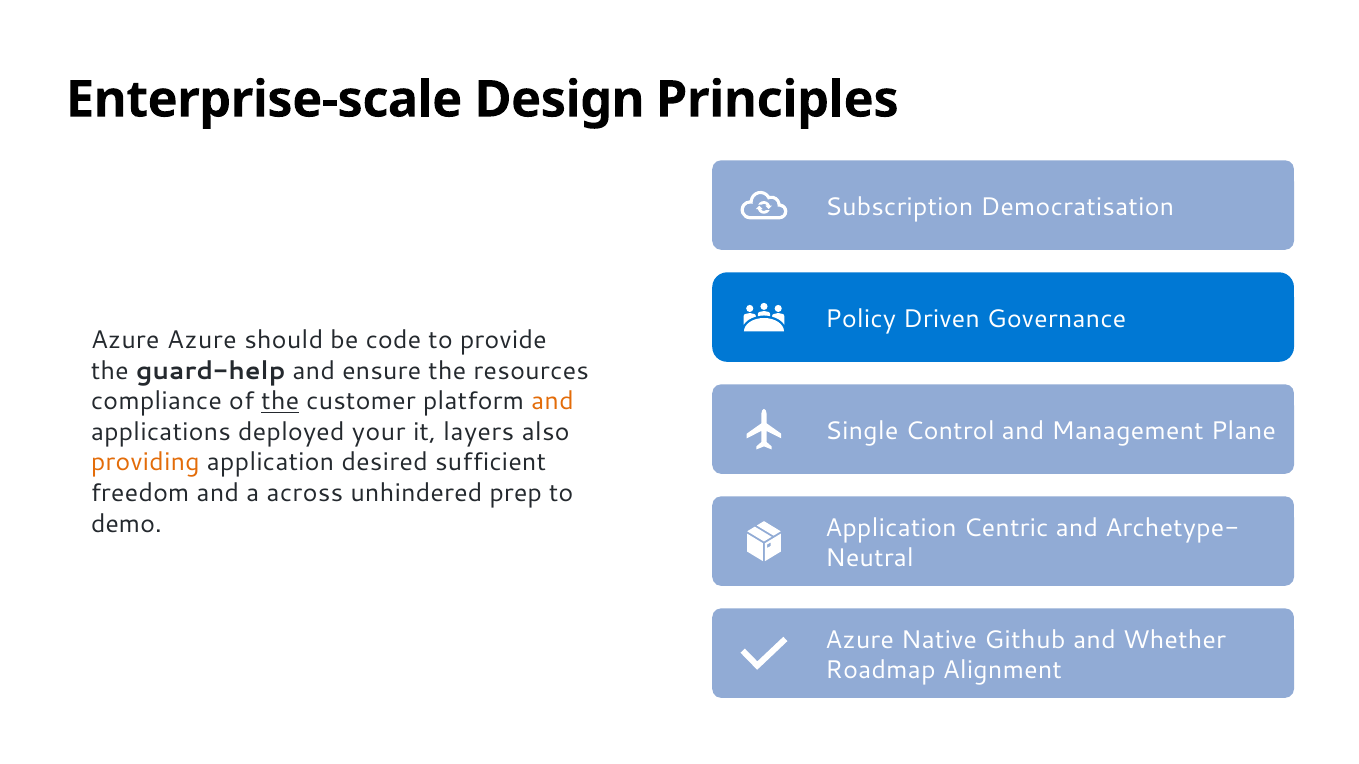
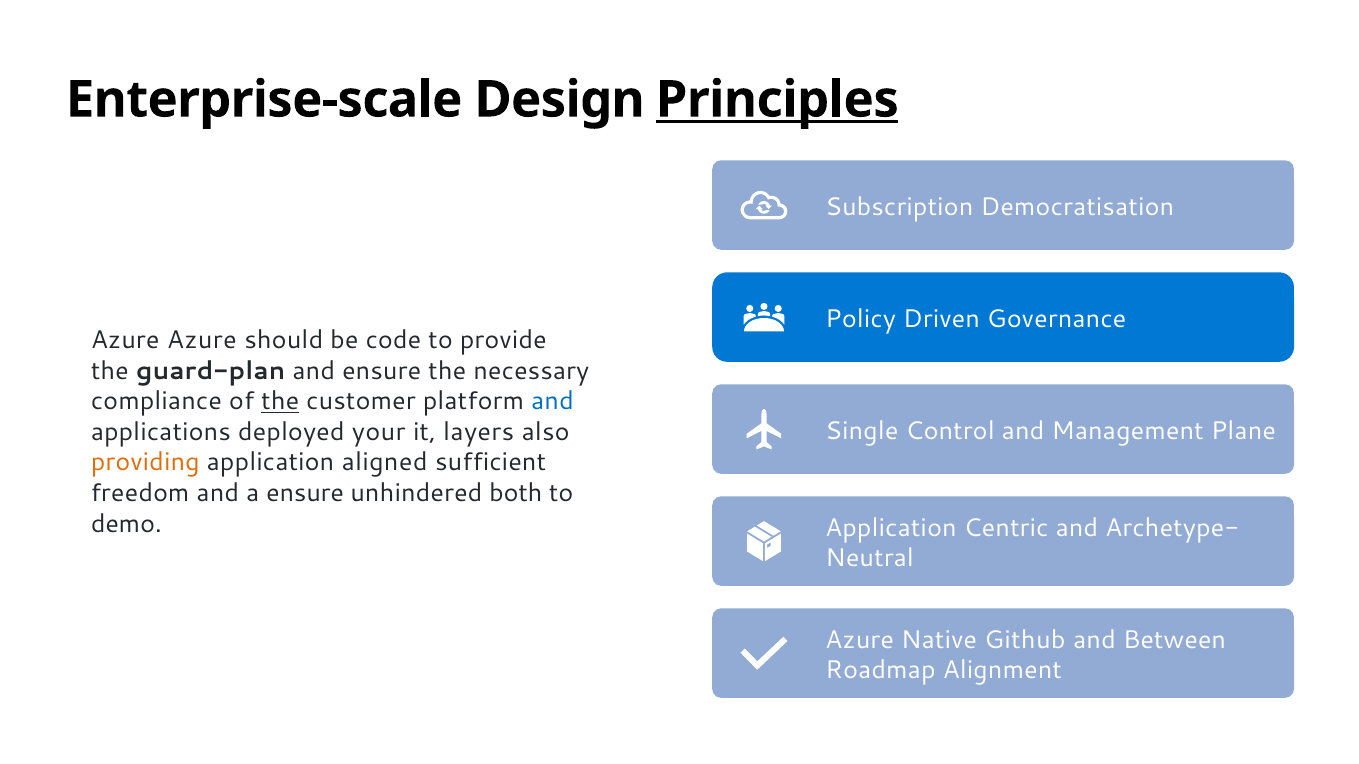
Principles underline: none -> present
guard-help: guard-help -> guard-plan
resources: resources -> necessary
and at (552, 402) colour: orange -> blue
desired: desired -> aligned
a across: across -> ensure
prep: prep -> both
Whether: Whether -> Between
